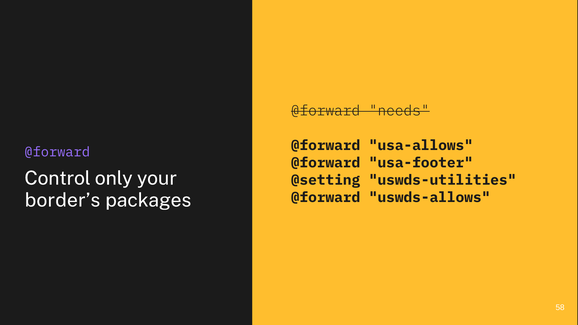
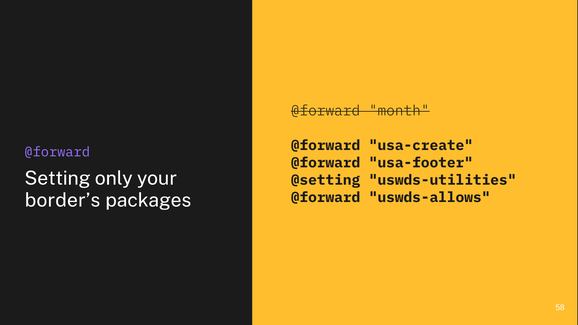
needs: needs -> month
usa-allows: usa-allows -> usa-create
Control: Control -> Setting
